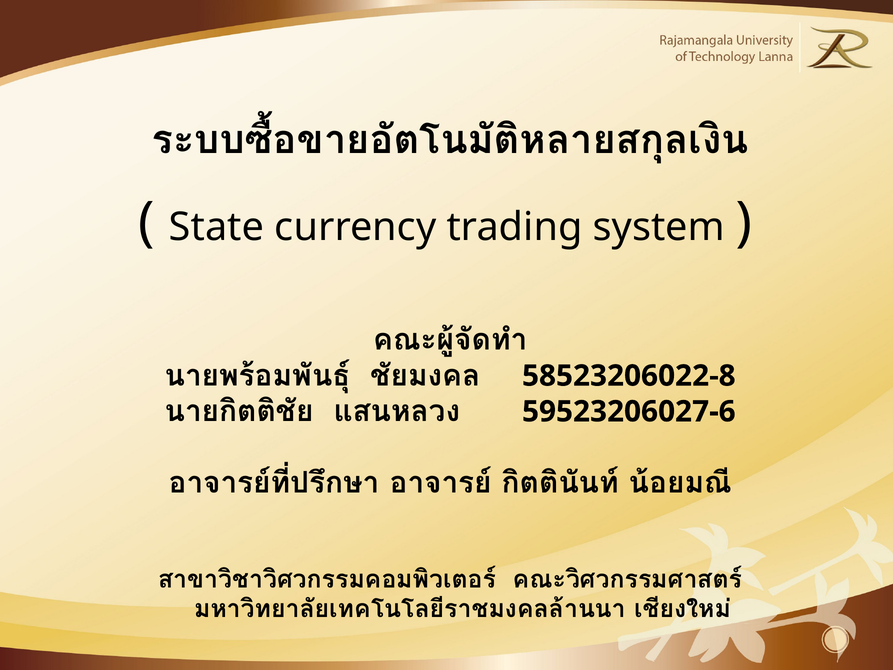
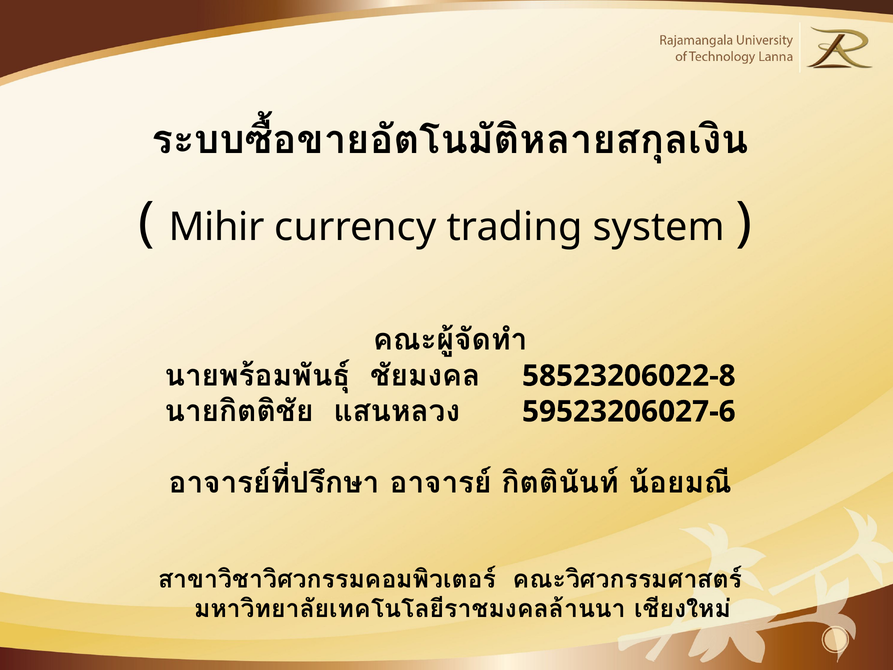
State: State -> Mihir
